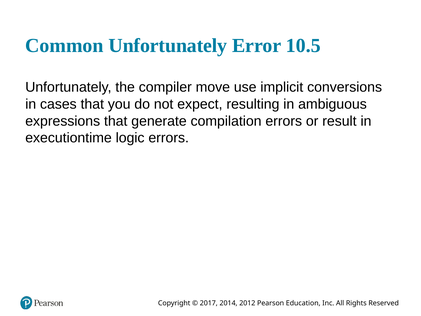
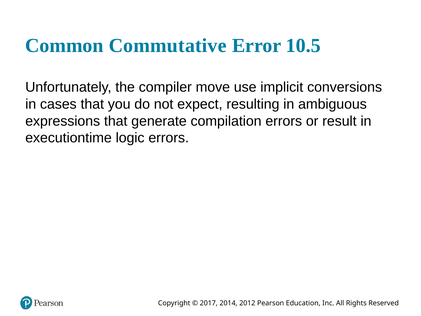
Common Unfortunately: Unfortunately -> Commutative
